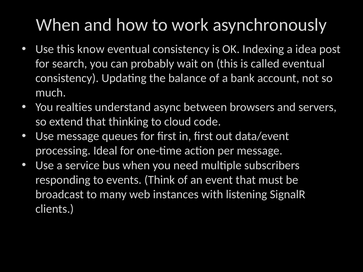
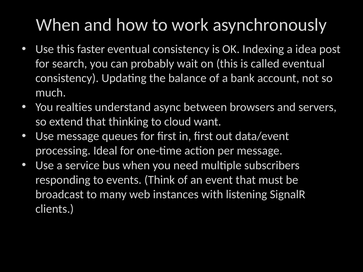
know: know -> faster
code: code -> want
